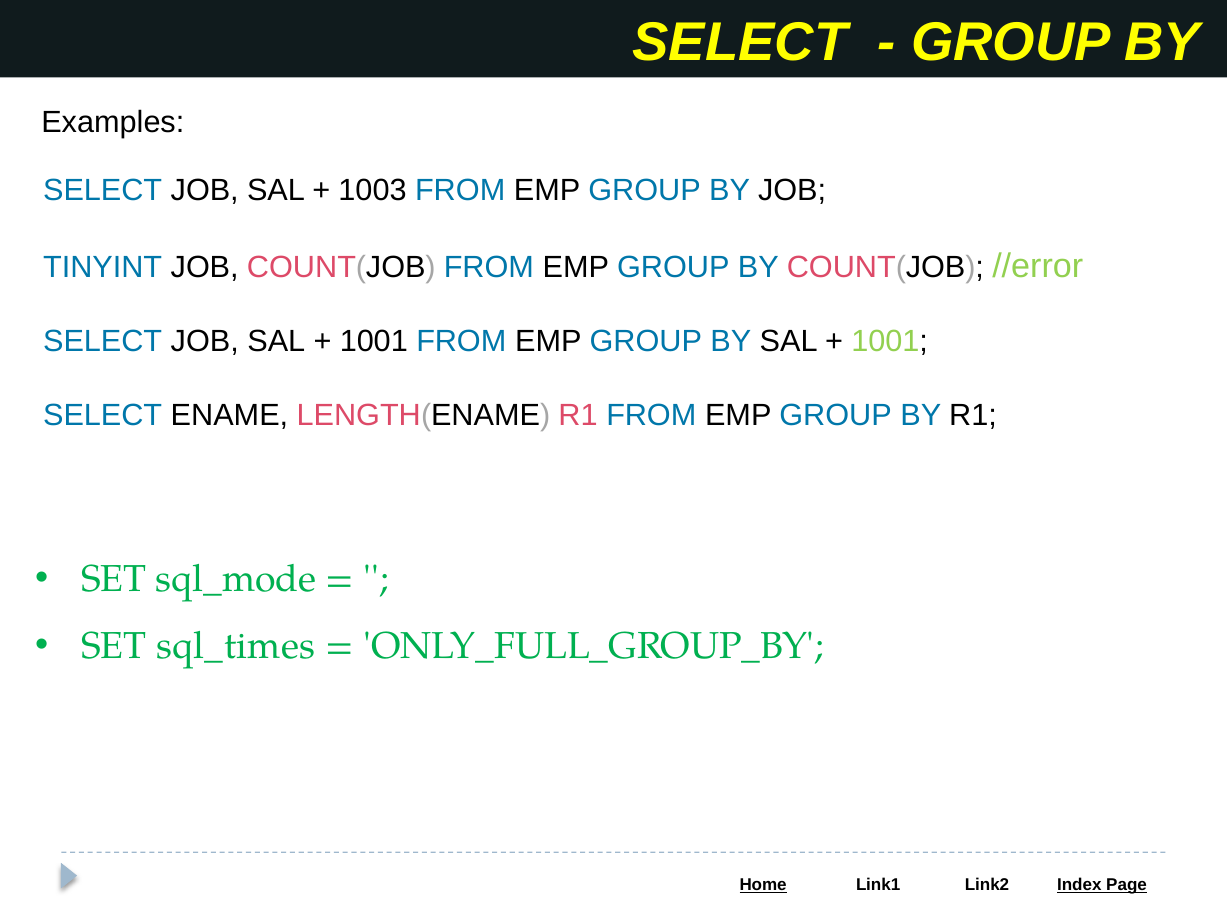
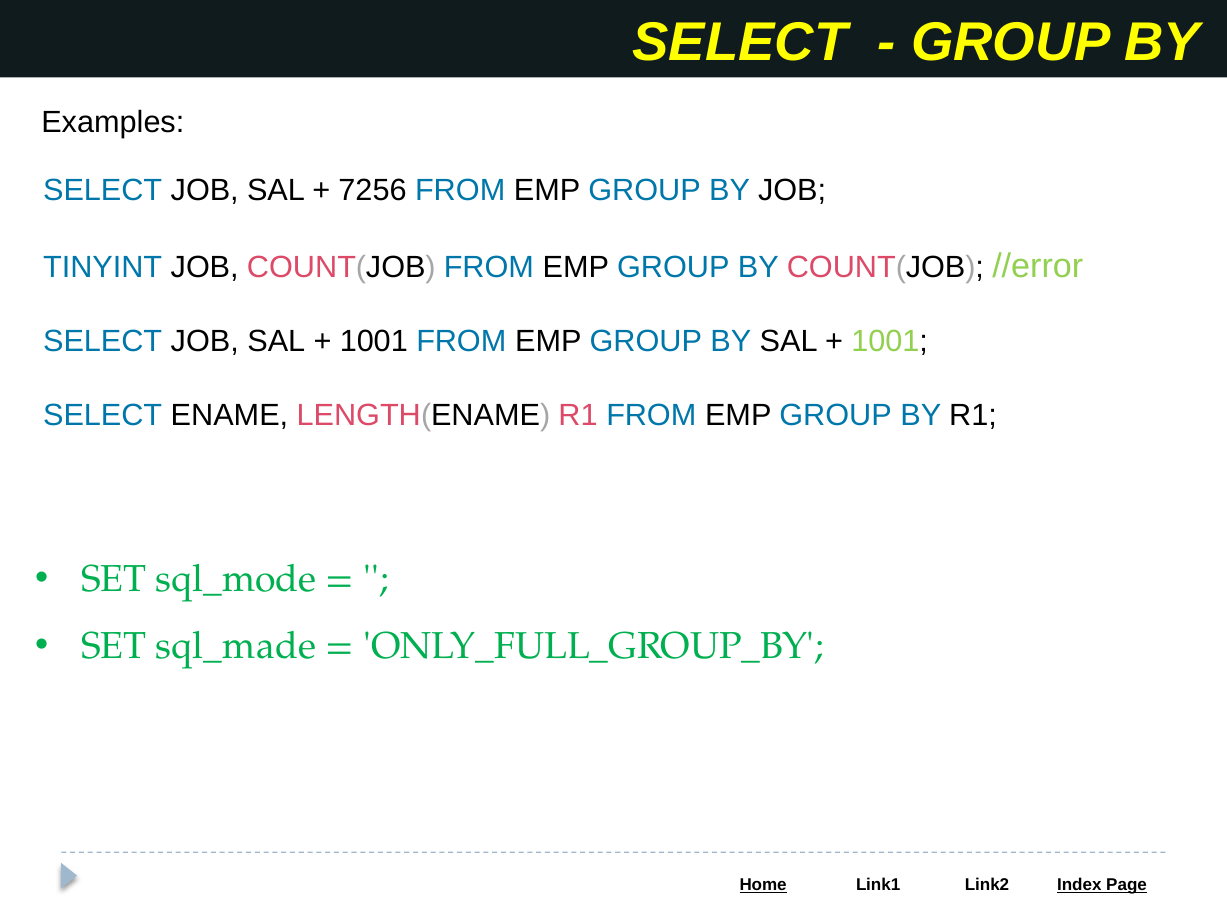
1003: 1003 -> 7256
sql_times: sql_times -> sql_made
